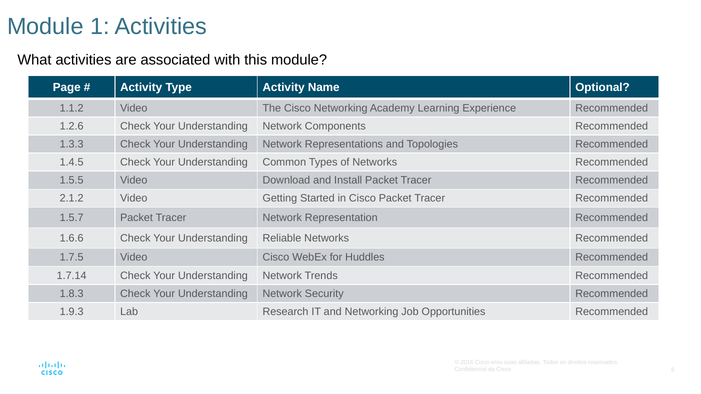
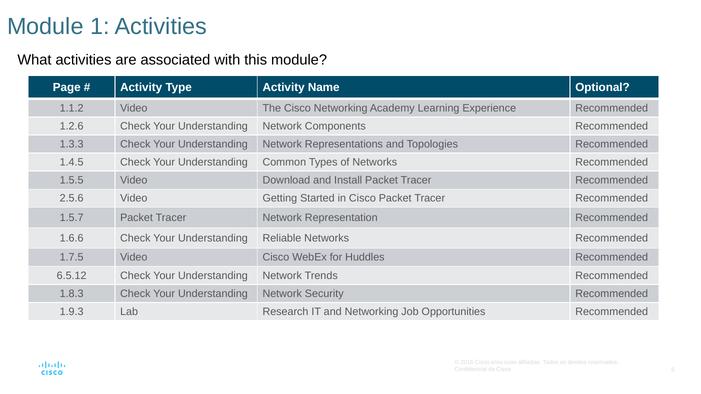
2.1.2: 2.1.2 -> 2.5.6
1.7.14: 1.7.14 -> 6.5.12
